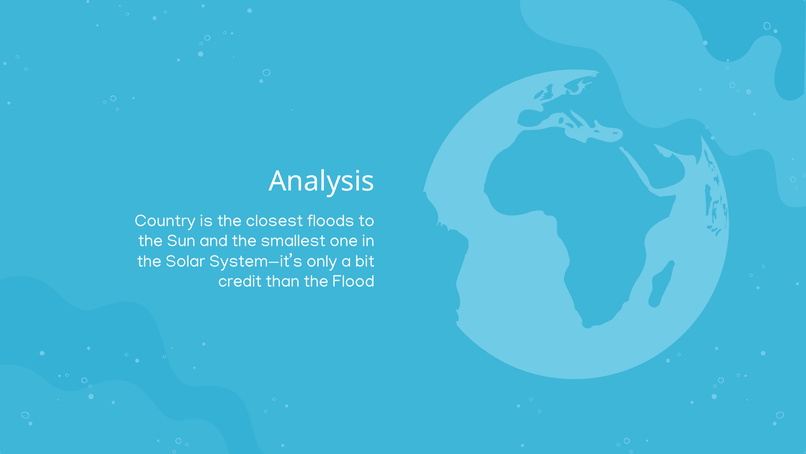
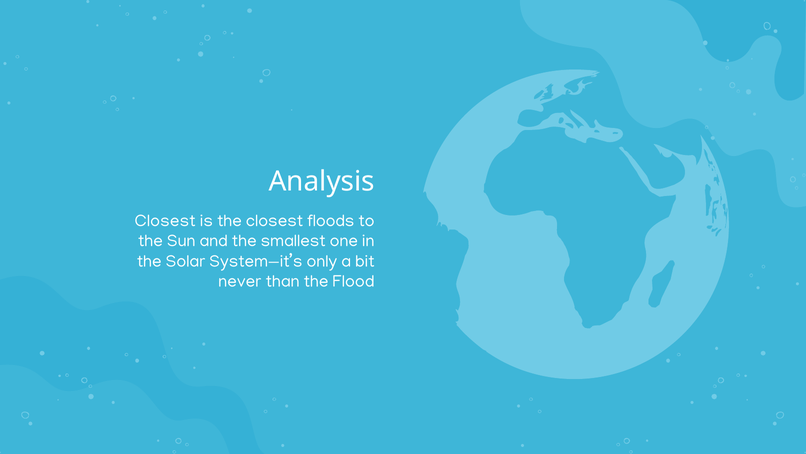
Country at (165, 220): Country -> Closest
credit: credit -> never
